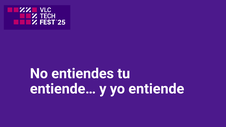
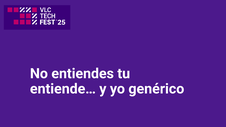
entiende: entiende -> genérico
